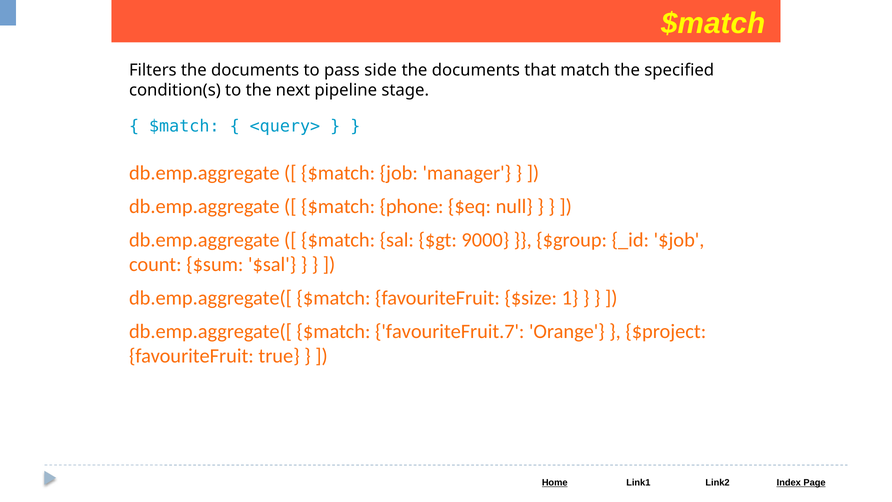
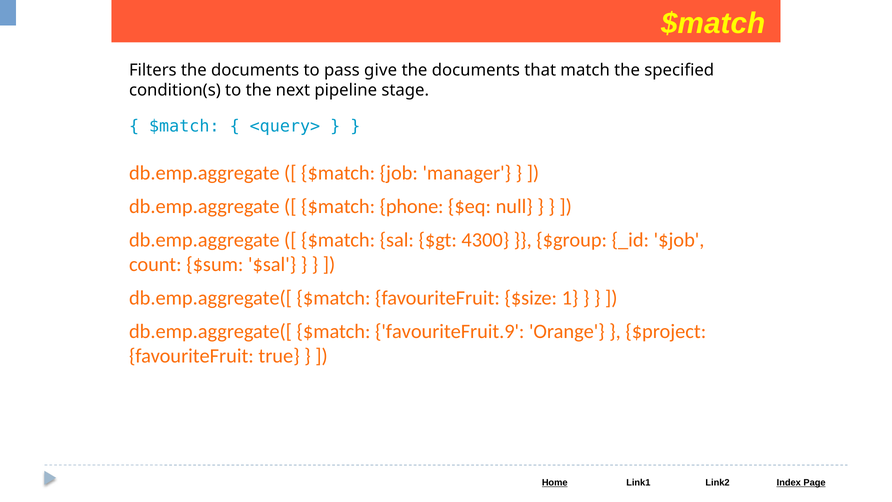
side: side -> give
9000: 9000 -> 4300
favouriteFruit.7: favouriteFruit.7 -> favouriteFruit.9
